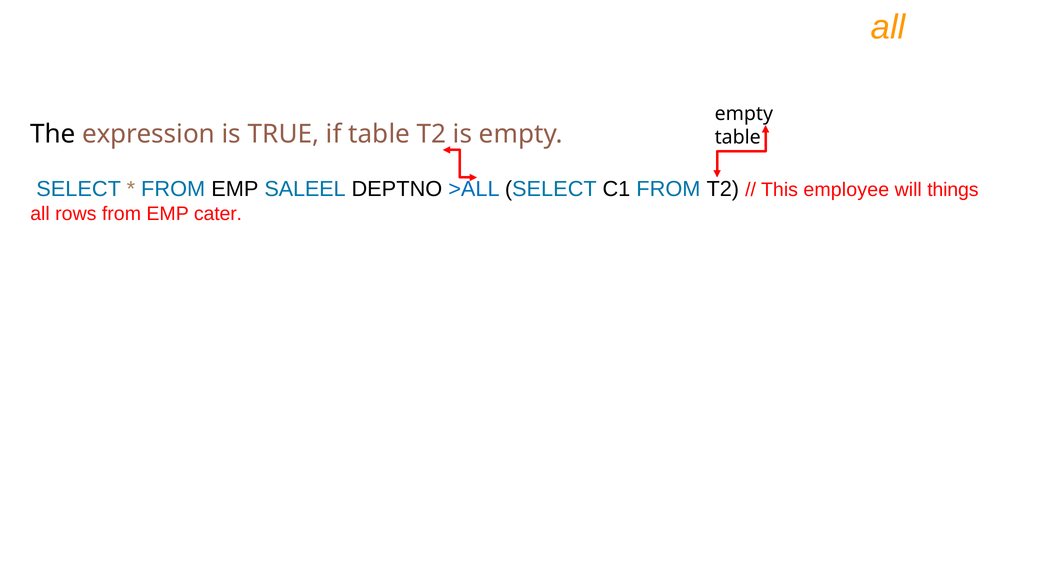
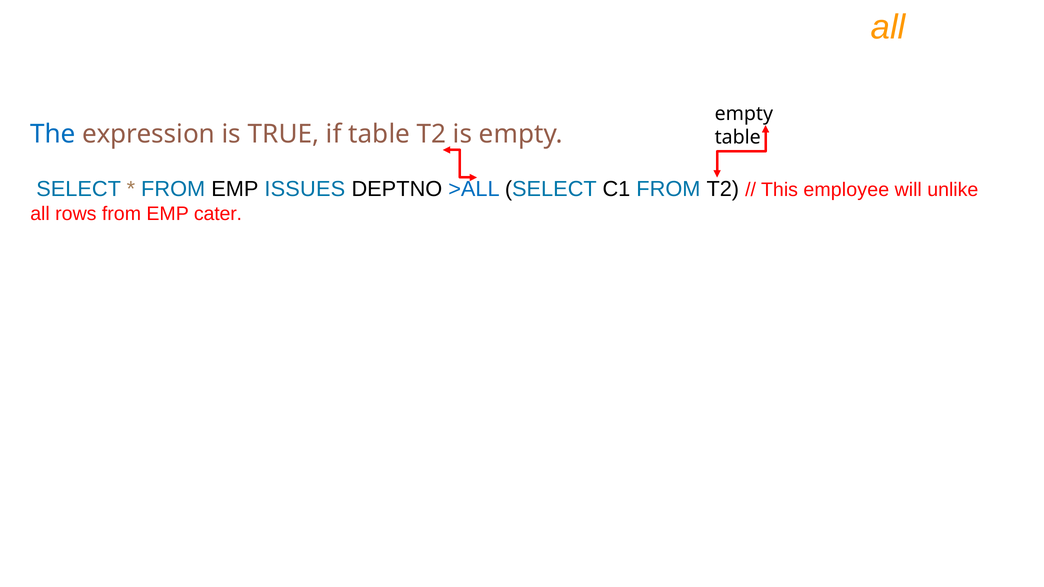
The colour: black -> blue
SALEEL: SALEEL -> ISSUES
things: things -> unlike
